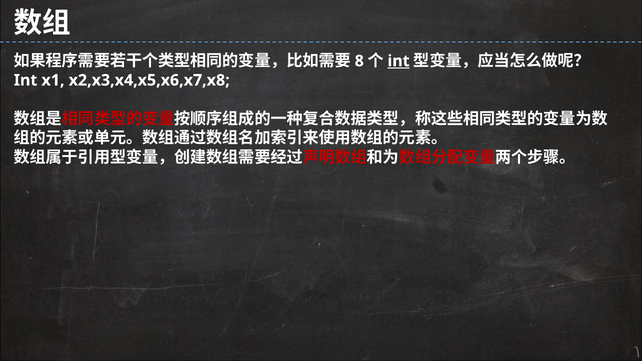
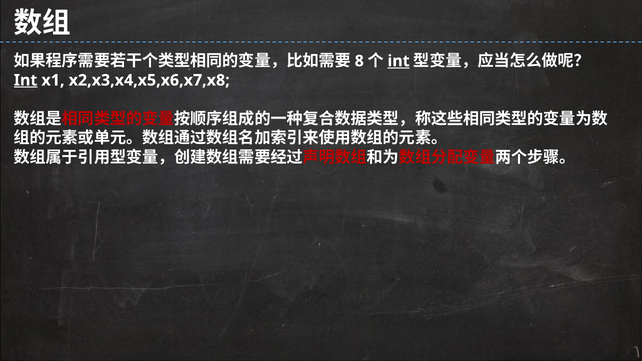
Int at (26, 80) underline: none -> present
